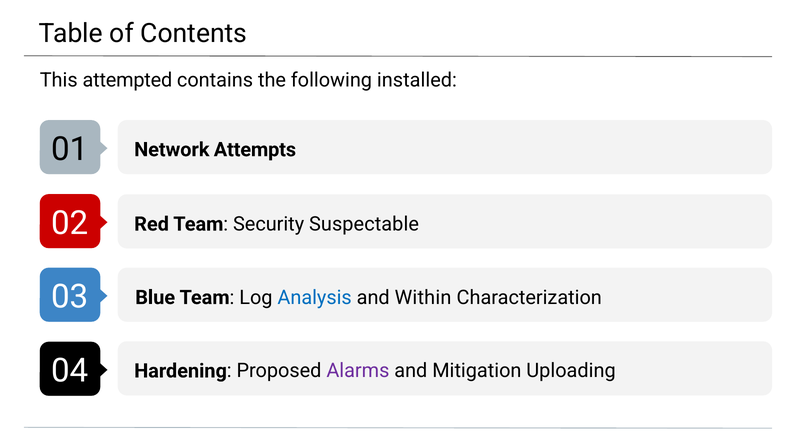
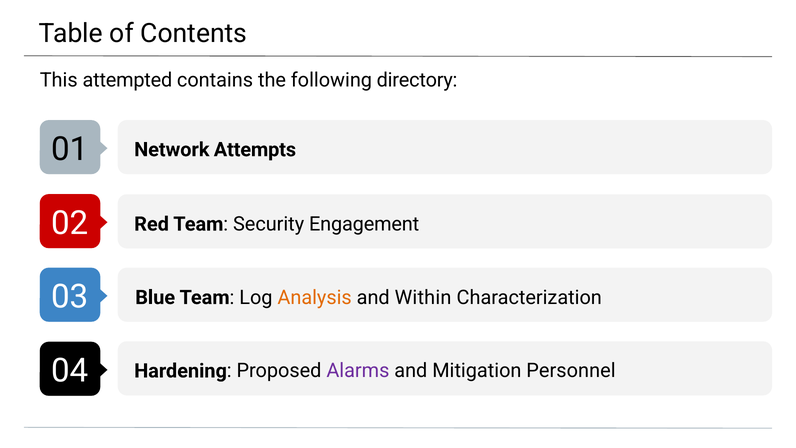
installed: installed -> directory
Suspectable: Suspectable -> Engagement
Analysis colour: blue -> orange
Uploading: Uploading -> Personnel
